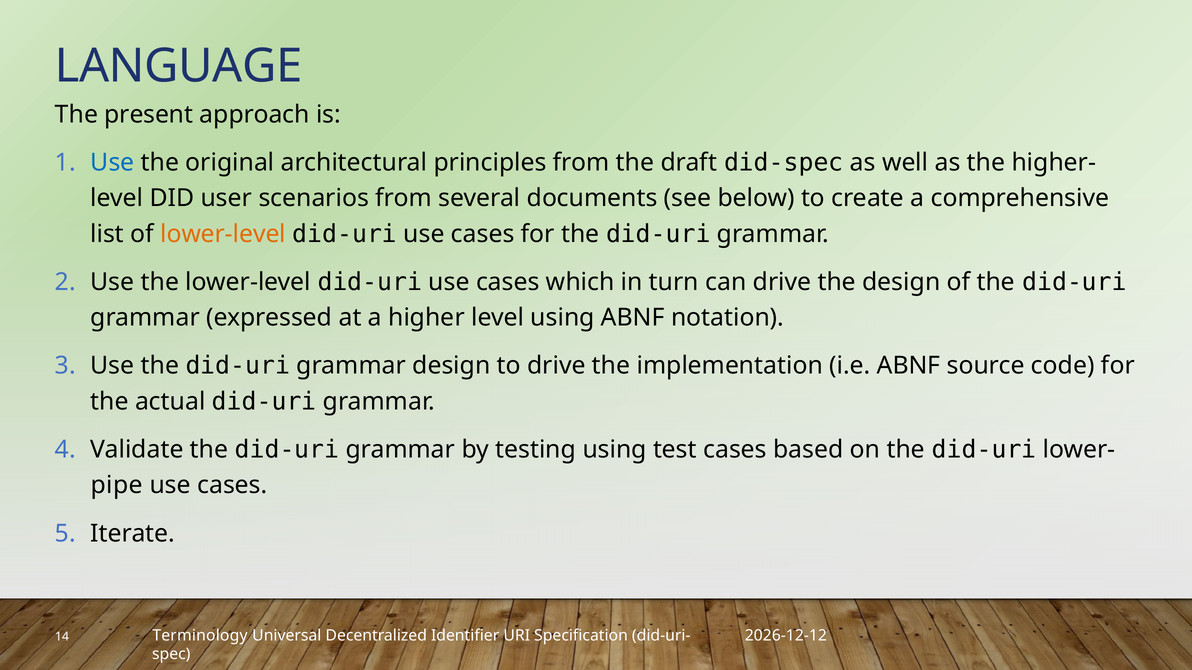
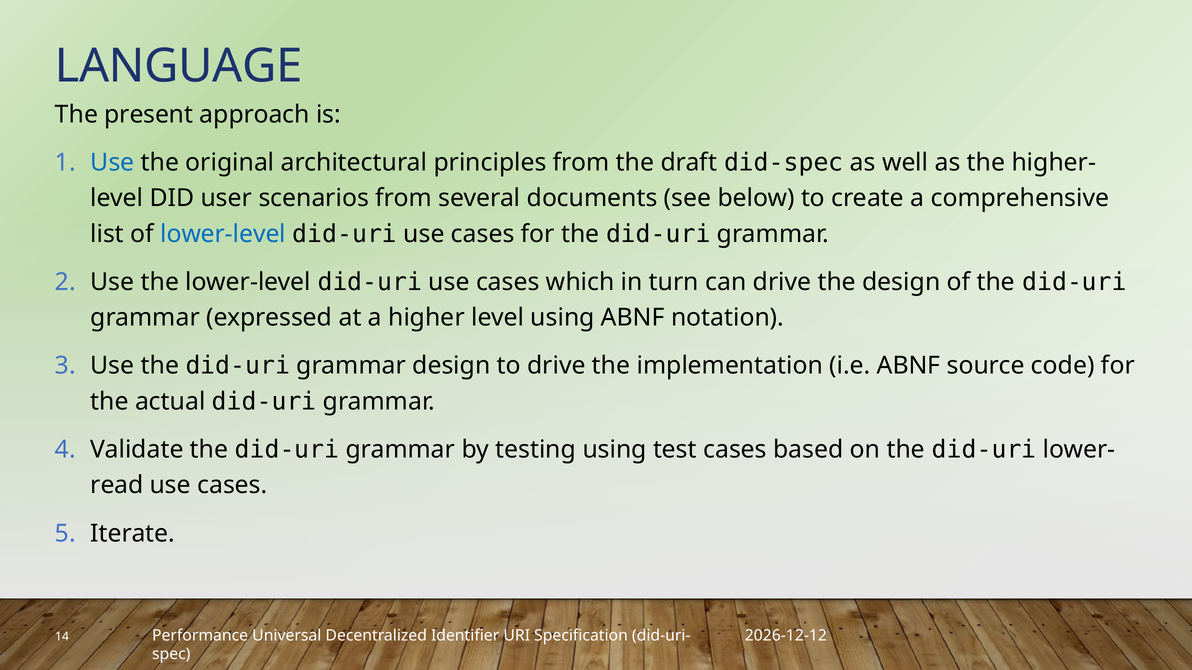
lower-level at (223, 234) colour: orange -> blue
pipe: pipe -> read
Terminology: Terminology -> Performance
